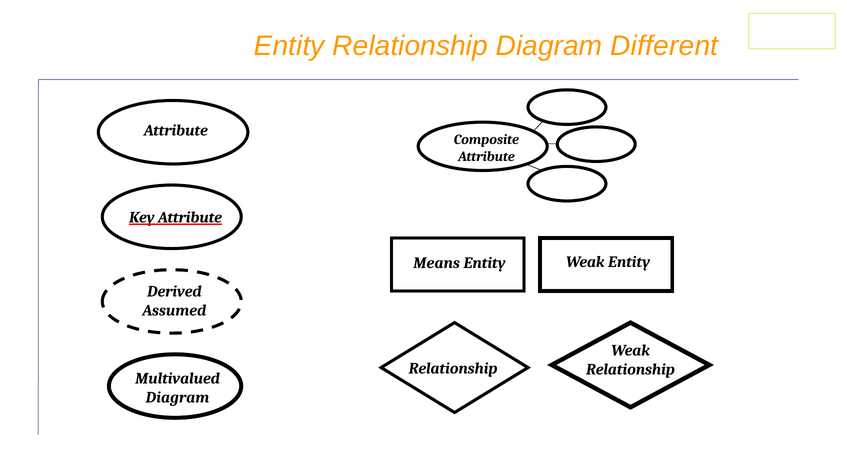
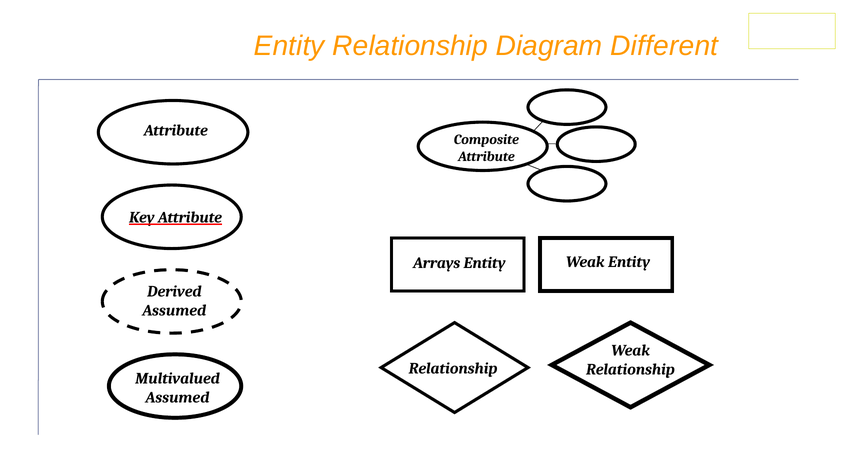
Means: Means -> Arrays
Diagram at (177, 398): Diagram -> Assumed
